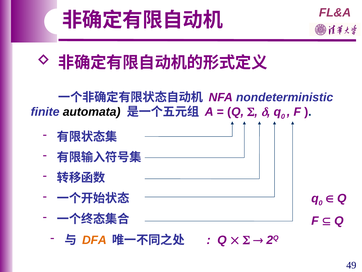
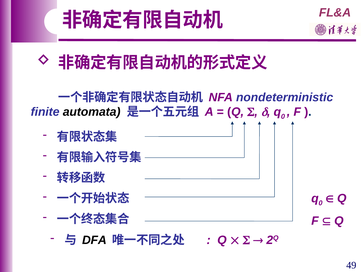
DFA colour: orange -> black
